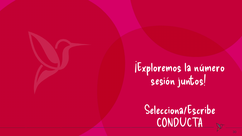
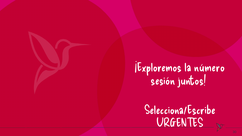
CONDUCTA: CONDUCTA -> URGENTES
